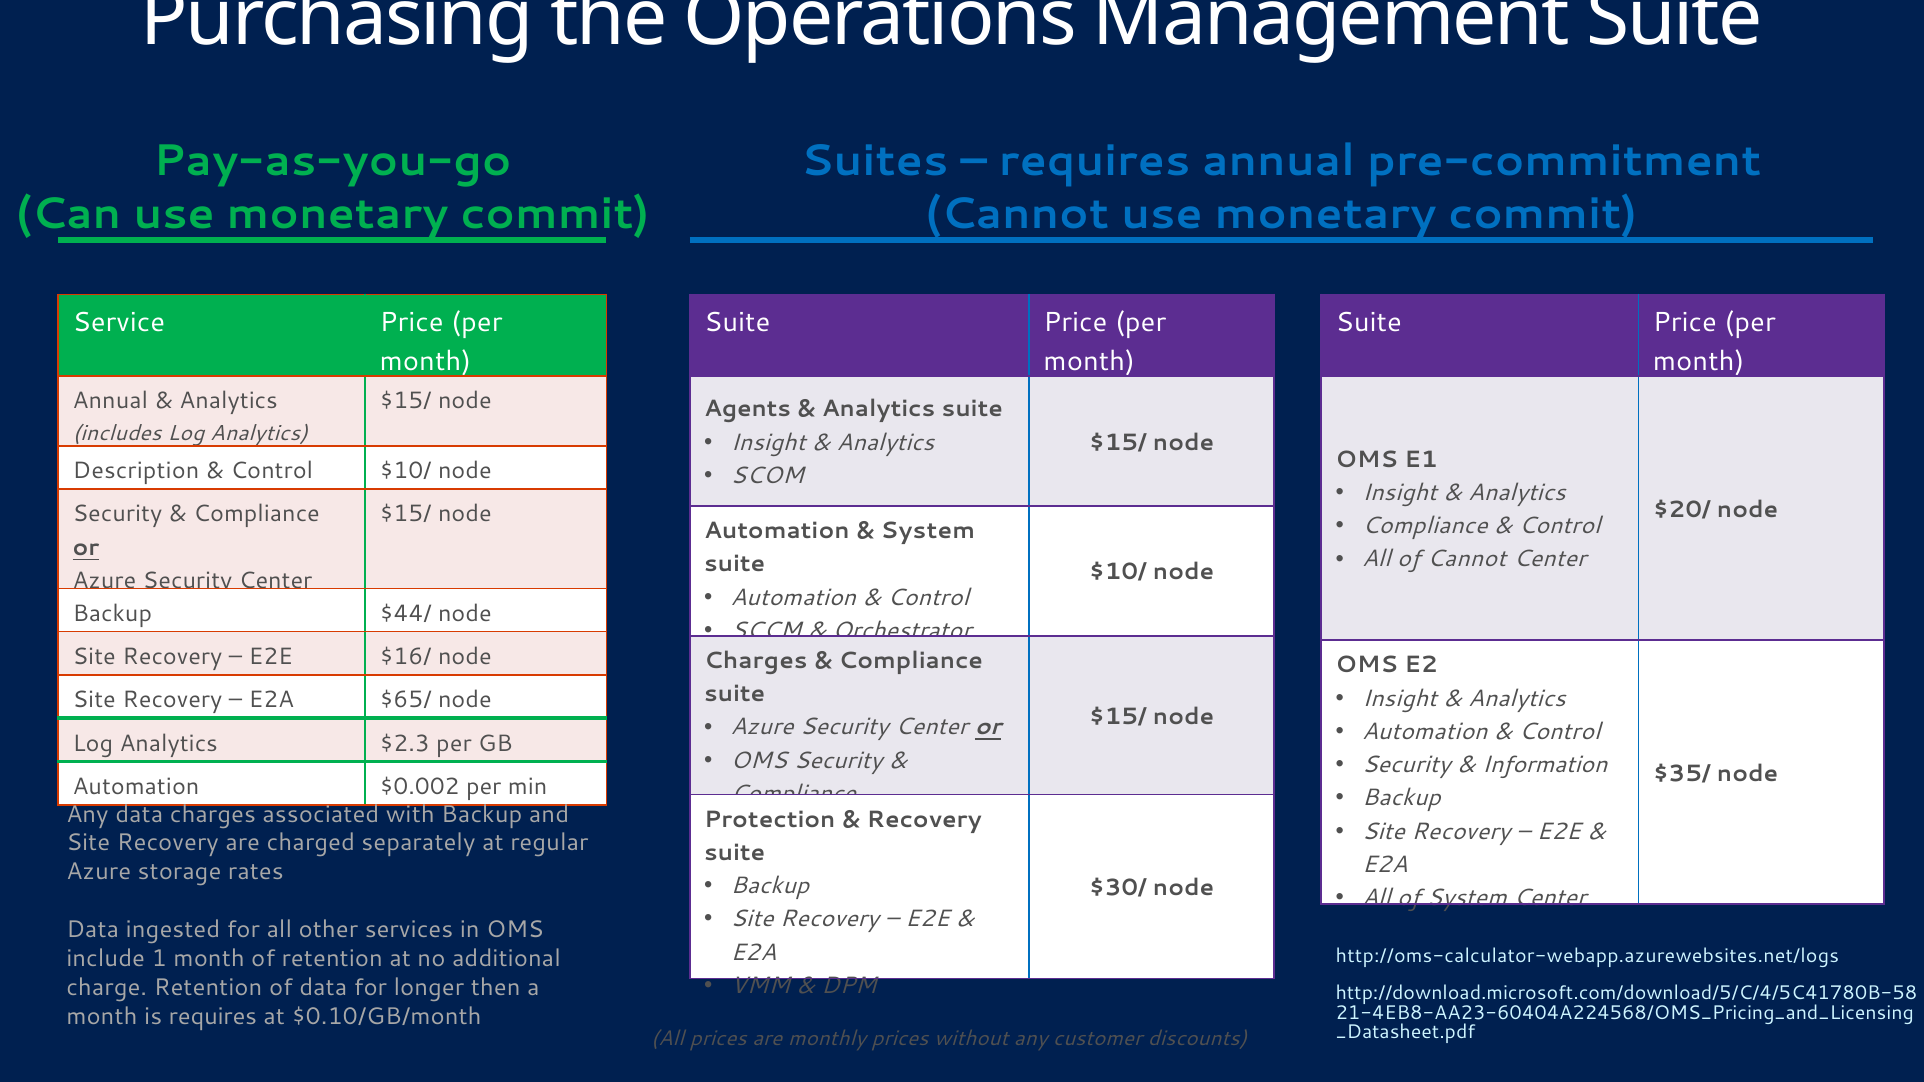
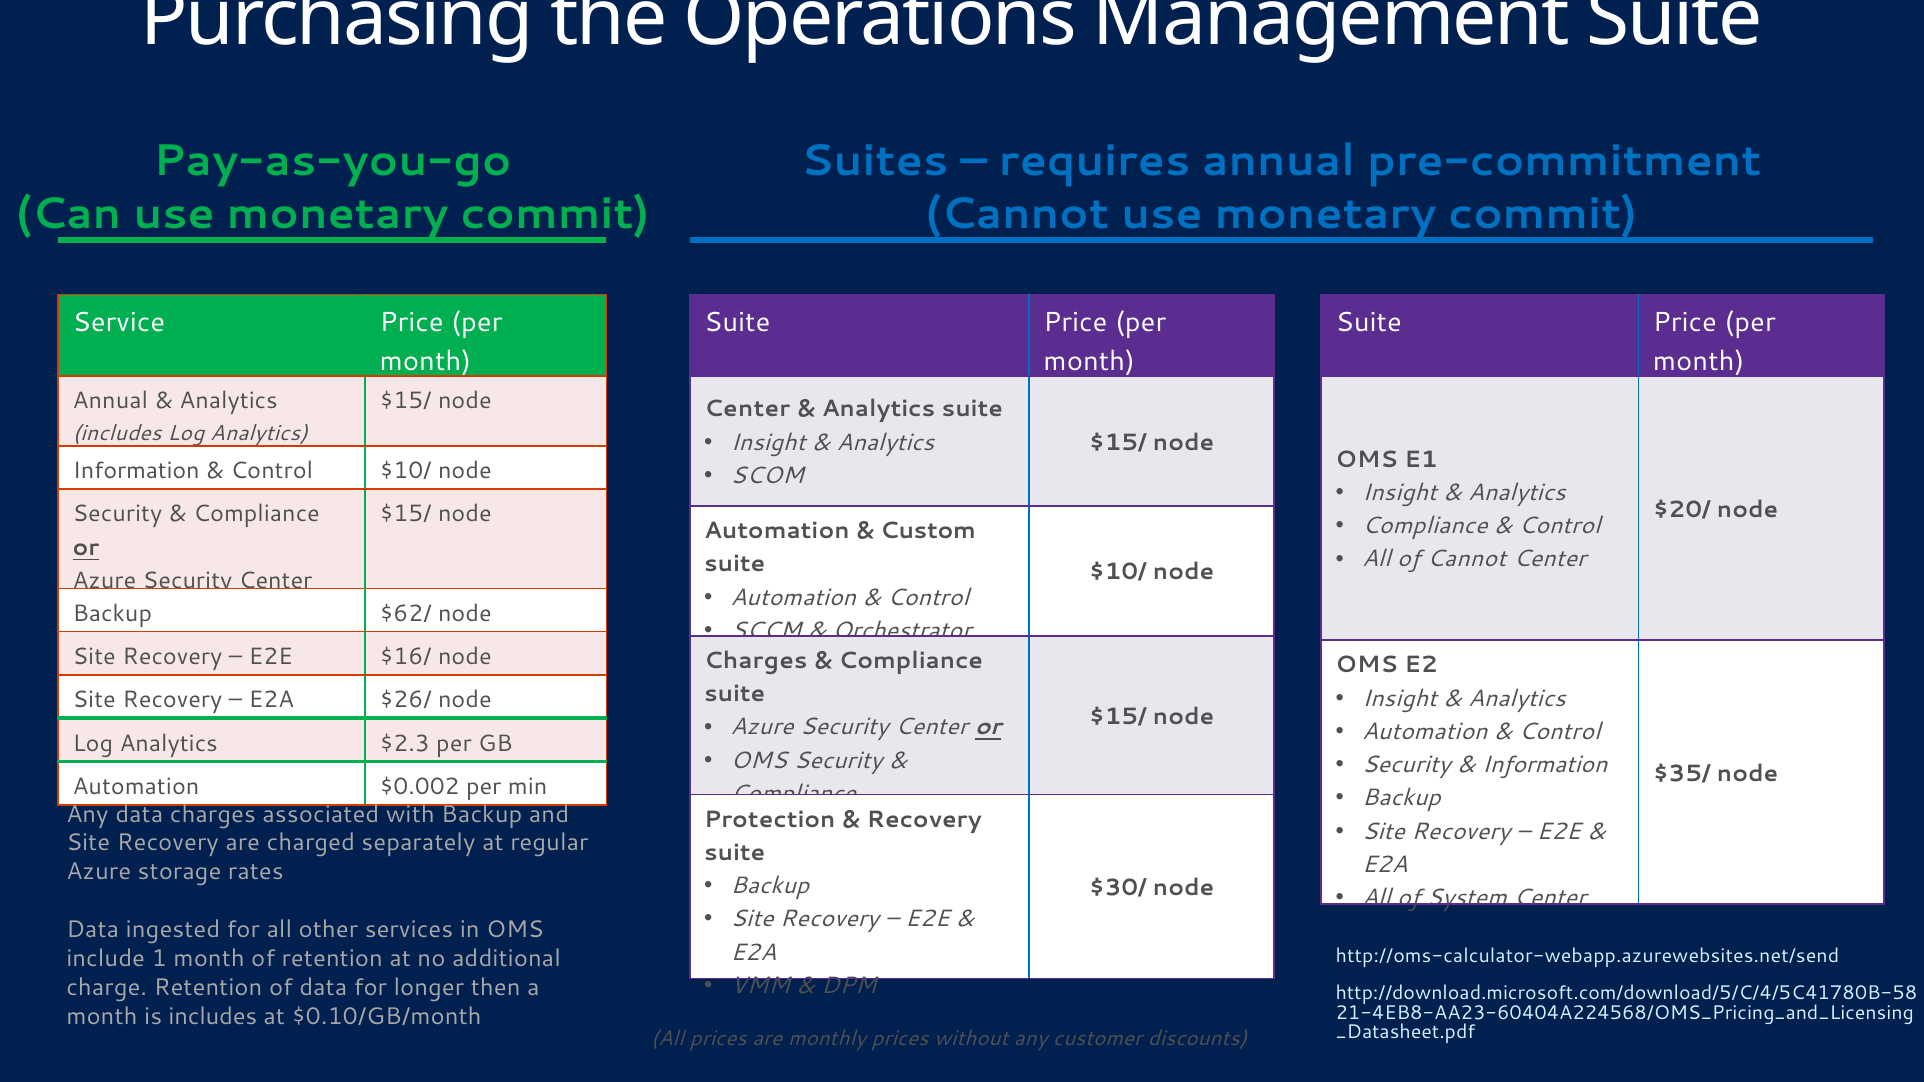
Agents at (748, 409): Agents -> Center
Description at (136, 471): Description -> Information
System at (928, 531): System -> Custom
$44/: $44/ -> $62/
$65/: $65/ -> $26/
http://oms-calculator-webapp.azurewebsites.net/logs: http://oms-calculator-webapp.azurewebsites.net/logs -> http://oms-calculator-webapp.azurewebsites.net/send
is requires: requires -> includes
